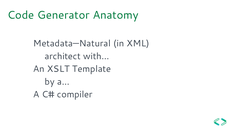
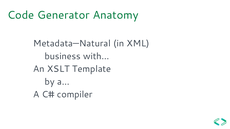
architect: architect -> business
